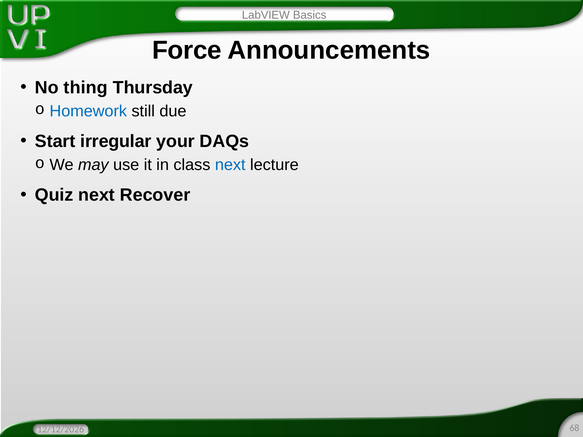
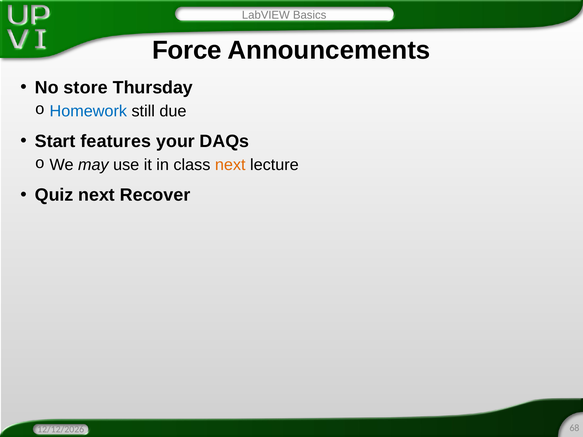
thing: thing -> store
irregular: irregular -> features
next at (230, 165) colour: blue -> orange
